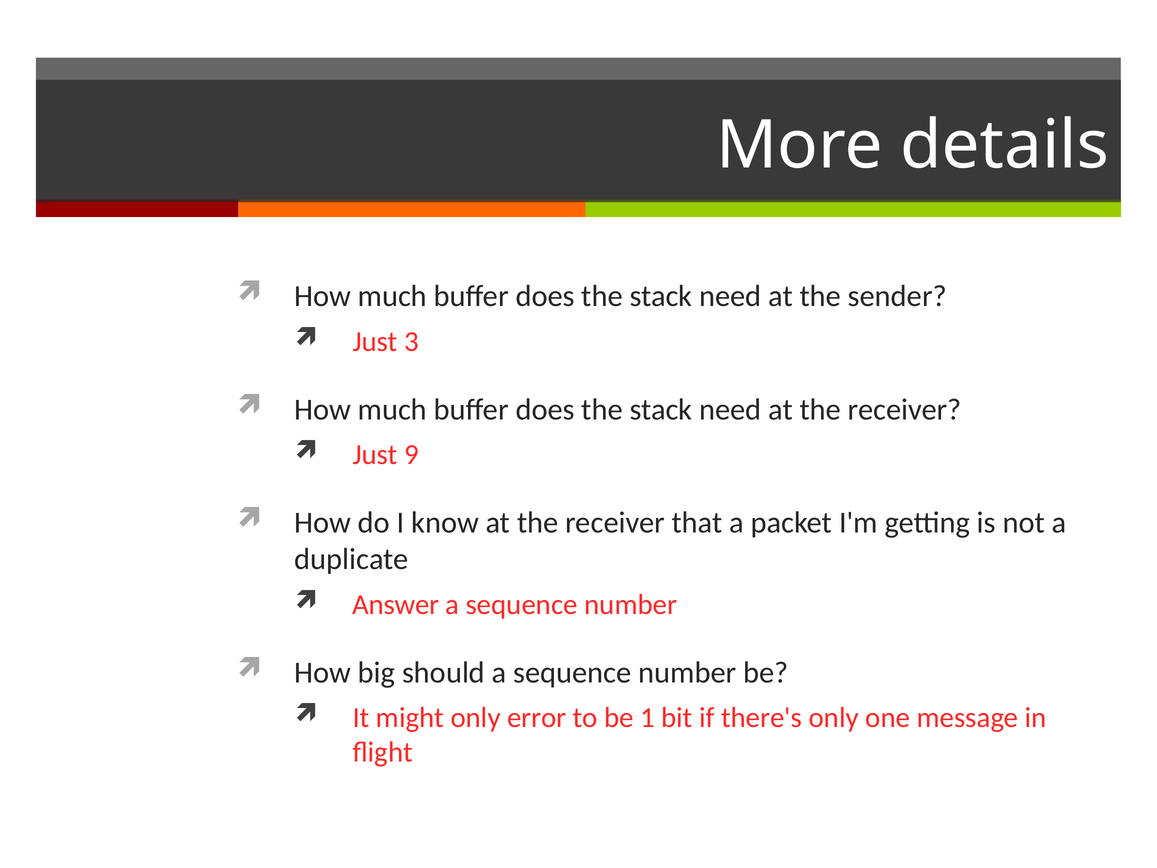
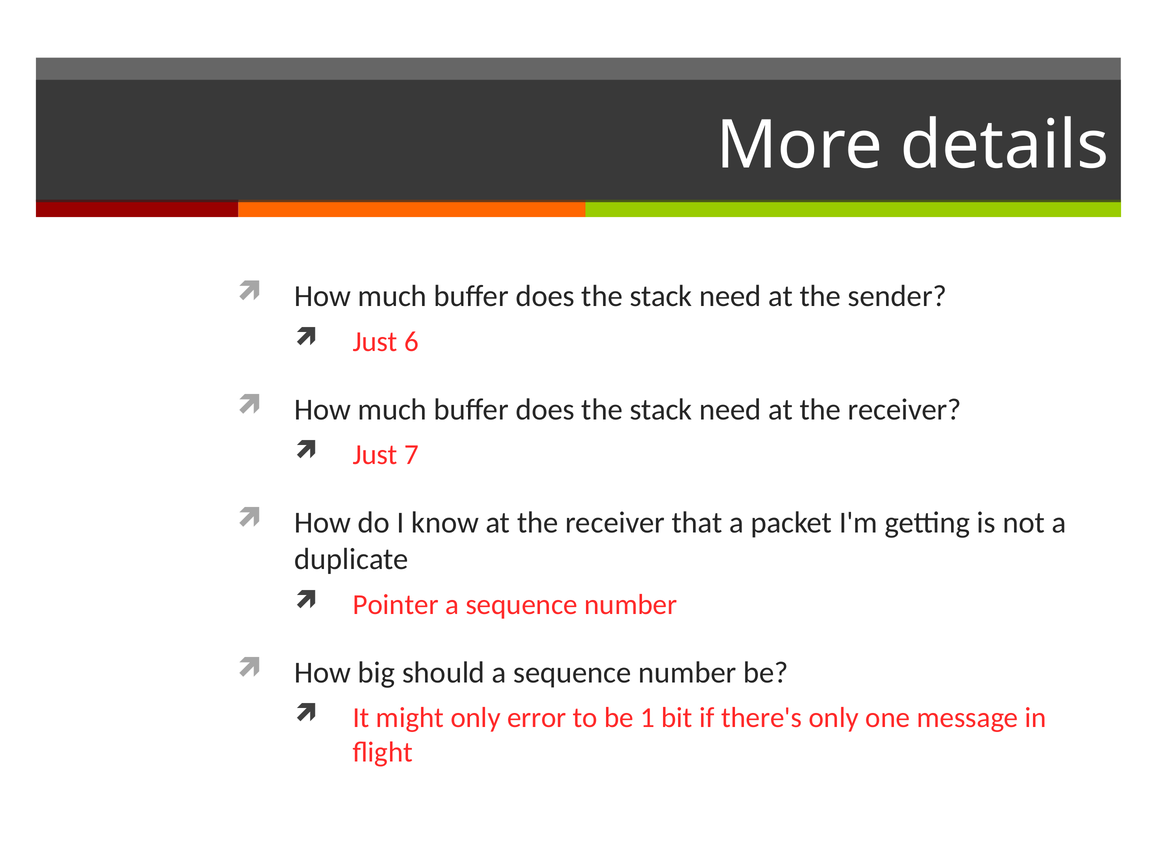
3: 3 -> 6
9: 9 -> 7
Answer: Answer -> Pointer
